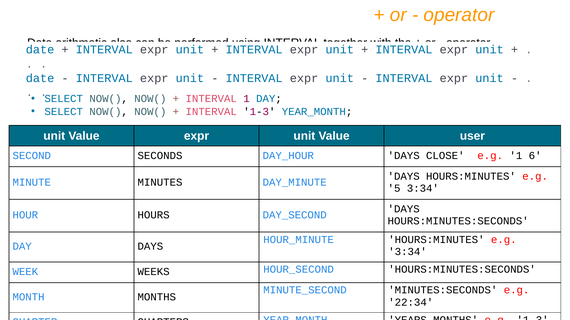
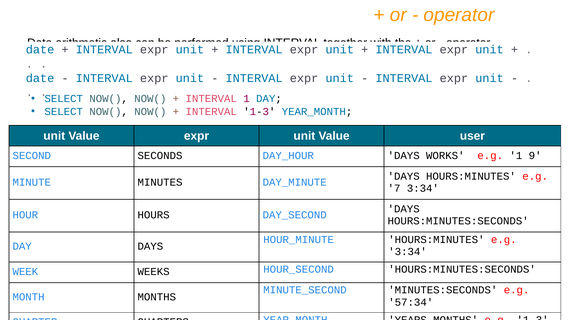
CLOSE: CLOSE -> WORKS
6: 6 -> 9
5: 5 -> 7
22:34: 22:34 -> 57:34
